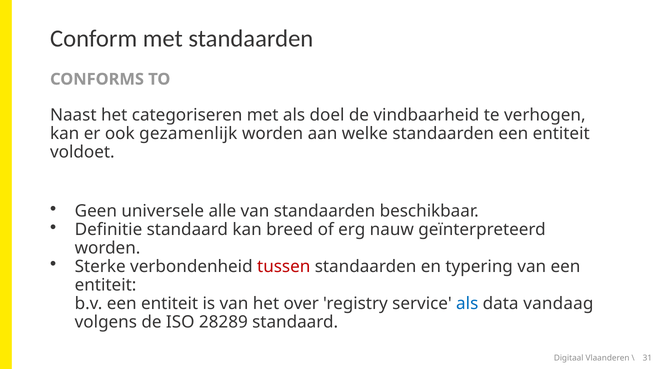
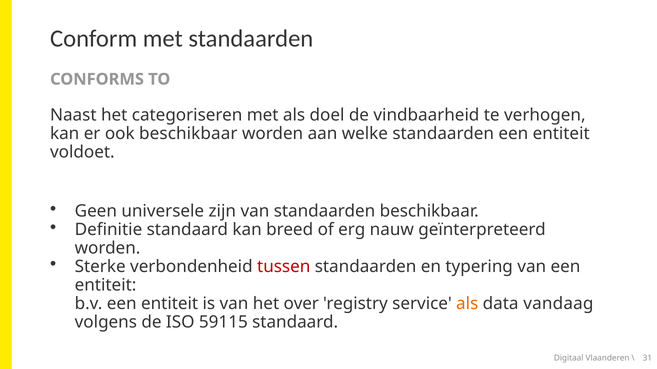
ook gezamenlijk: gezamenlijk -> beschikbaar
alle: alle -> zijn
als at (467, 304) colour: blue -> orange
28289: 28289 -> 59115
